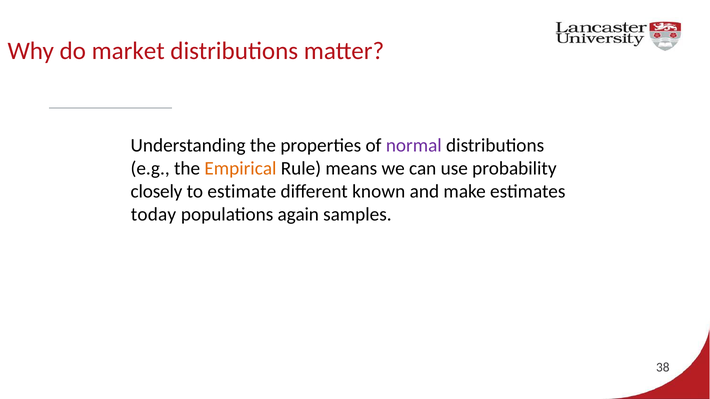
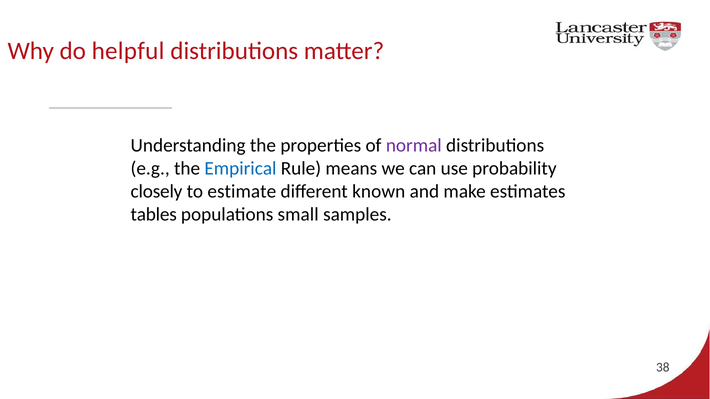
market: market -> helpful
Empirical colour: orange -> blue
today: today -> tables
again: again -> small
